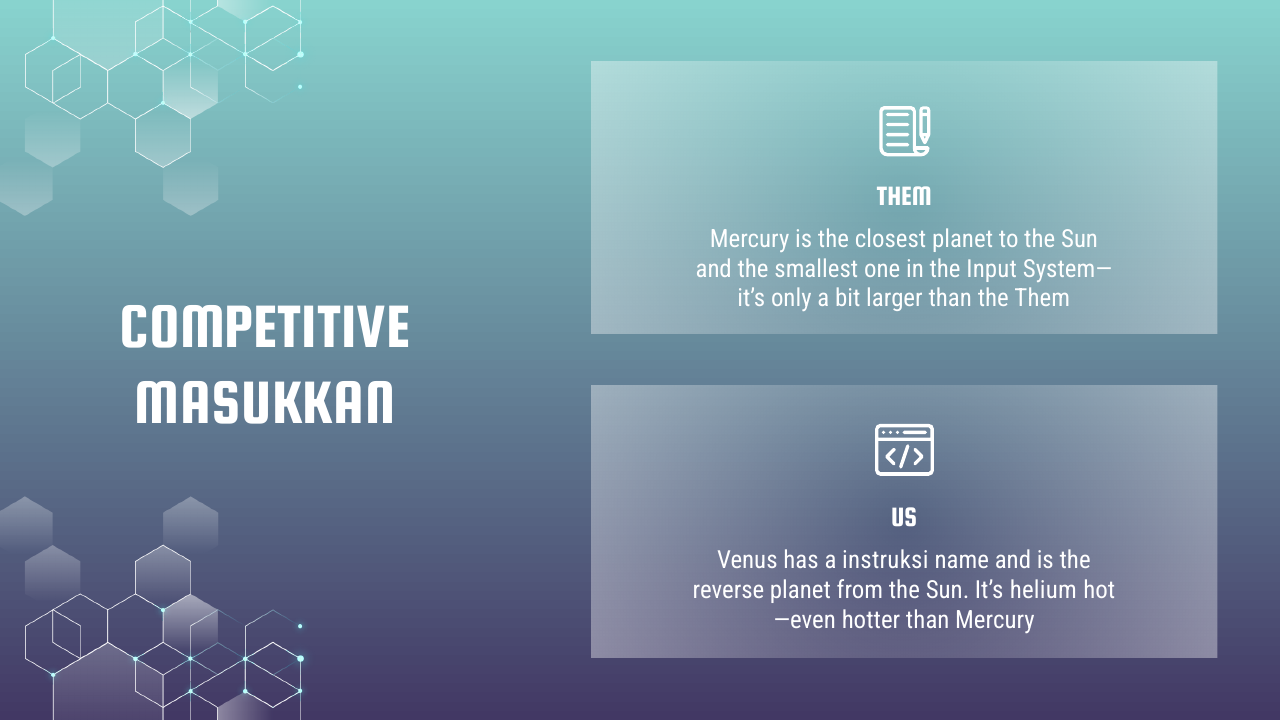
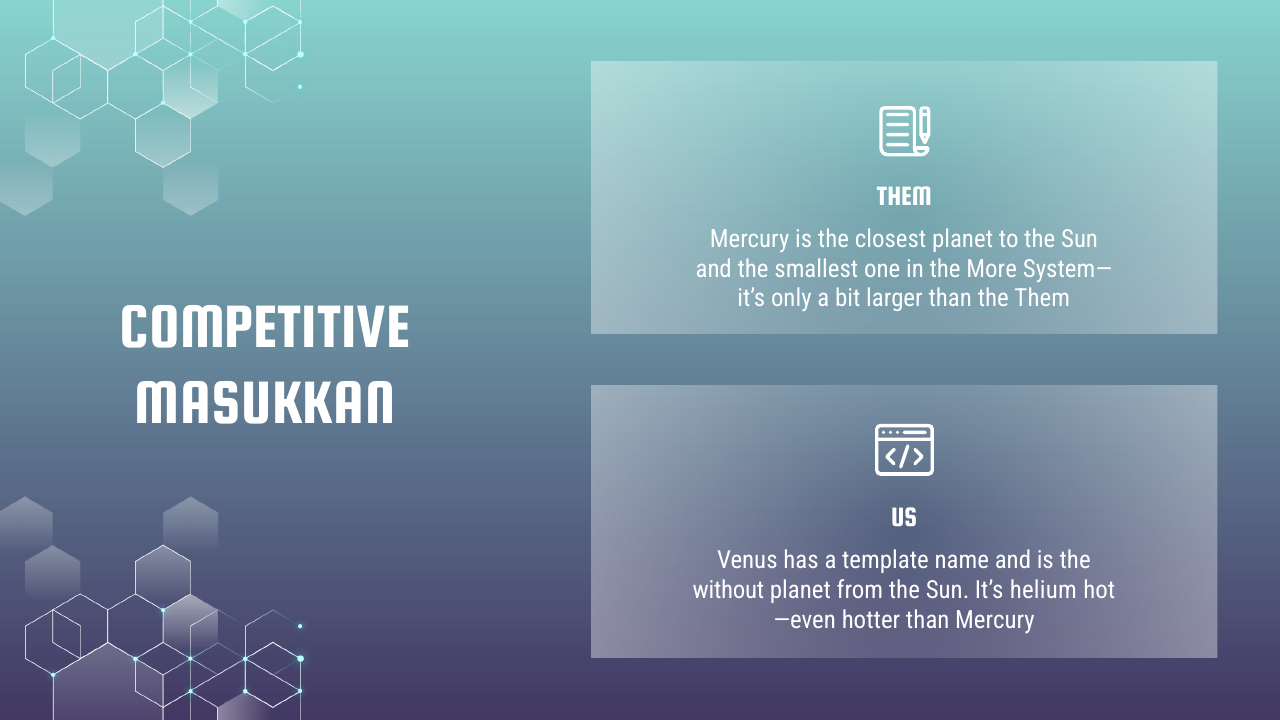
Input: Input -> More
instruksi: instruksi -> template
reverse: reverse -> without
